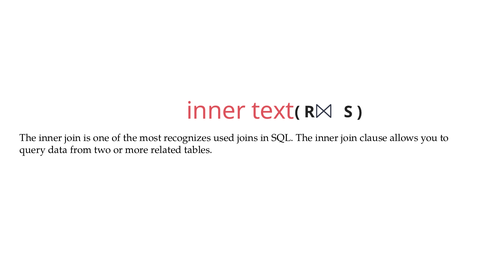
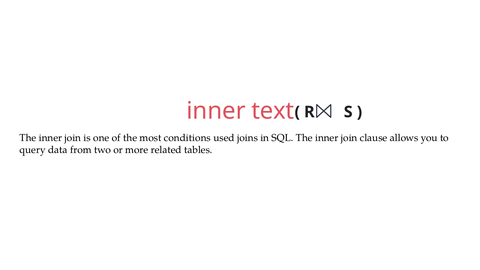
recognizes: recognizes -> conditions
